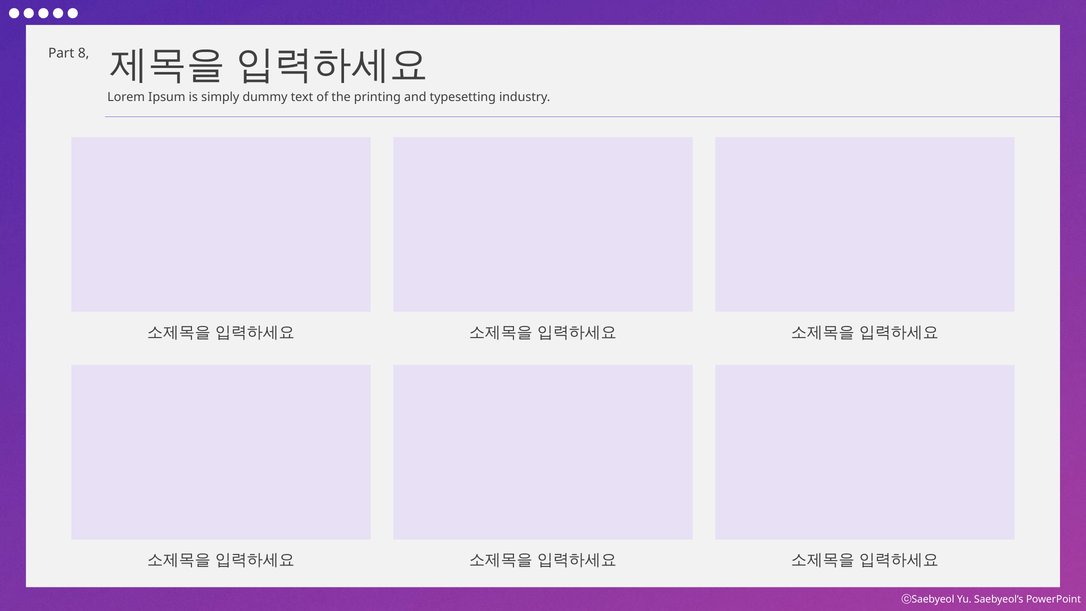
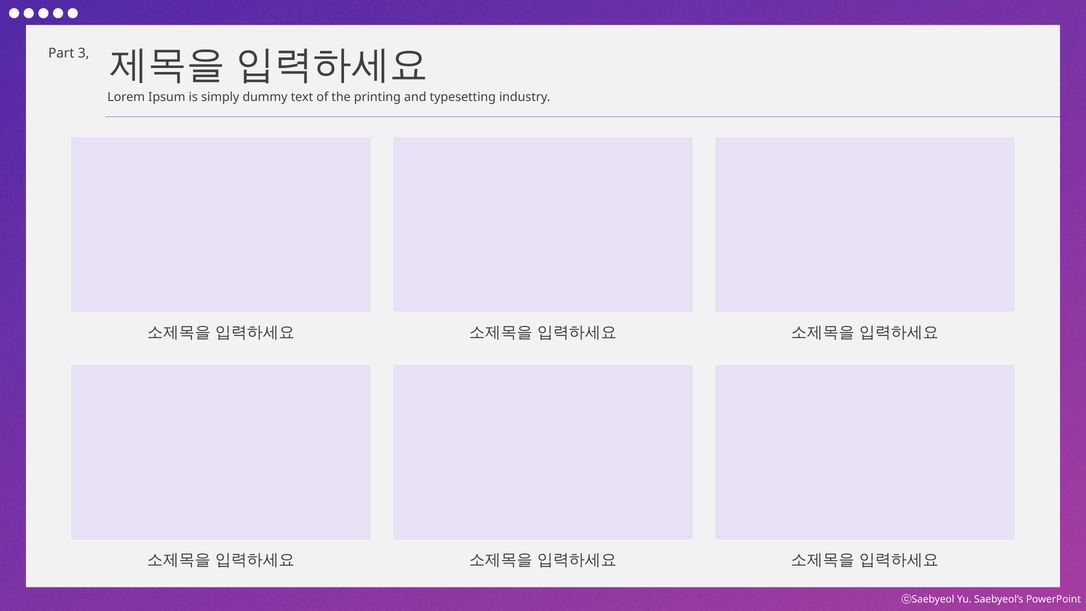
8: 8 -> 3
